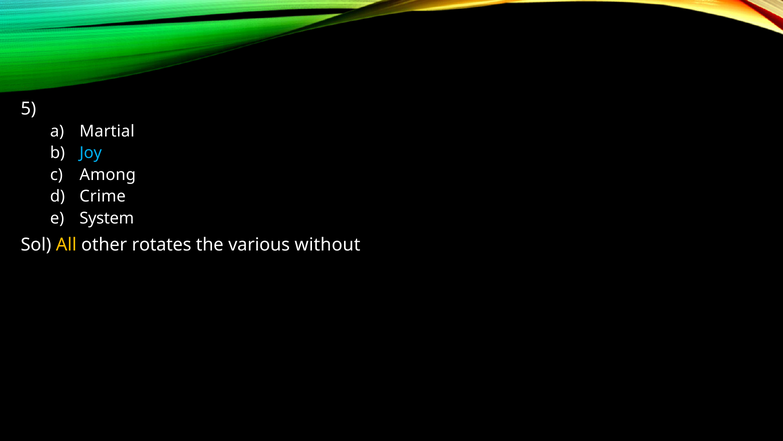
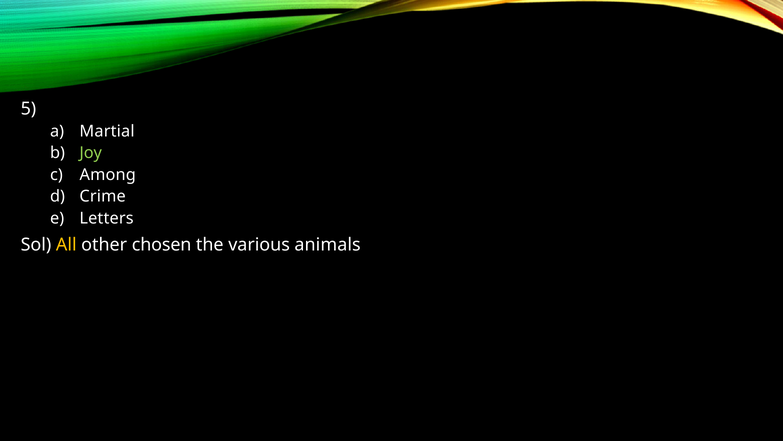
Joy colour: light blue -> light green
System: System -> Letters
rotates: rotates -> chosen
without: without -> animals
